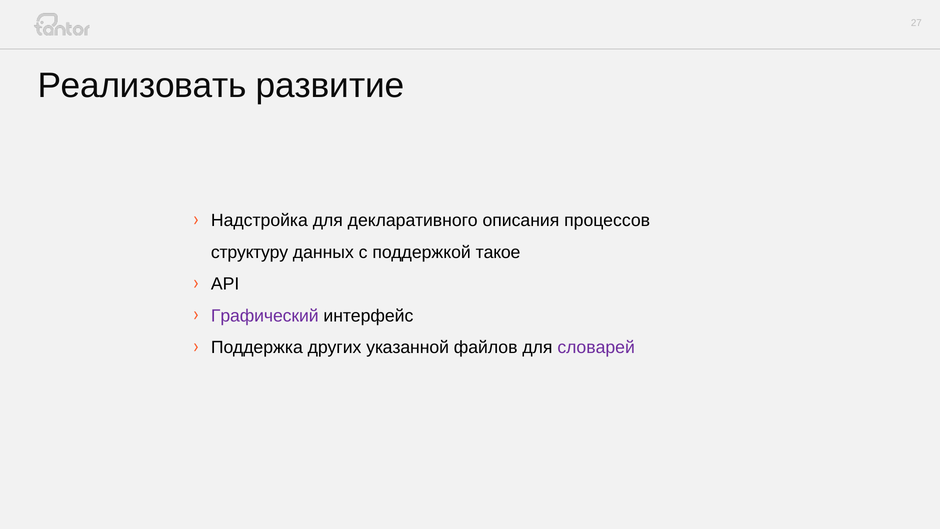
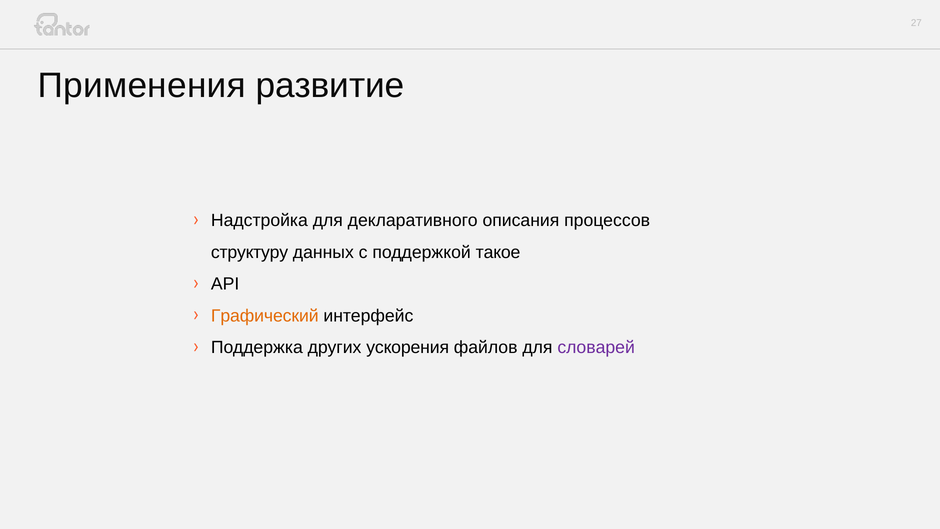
Реализовать: Реализовать -> Применения
Графический colour: purple -> orange
указанной: указанной -> ускорения
